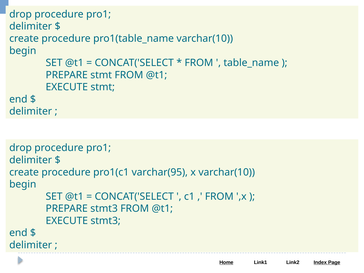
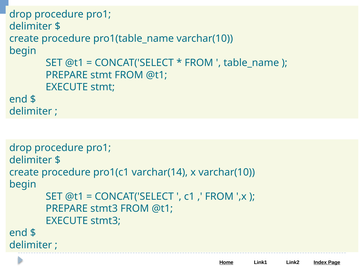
varchar(95: varchar(95 -> varchar(14
